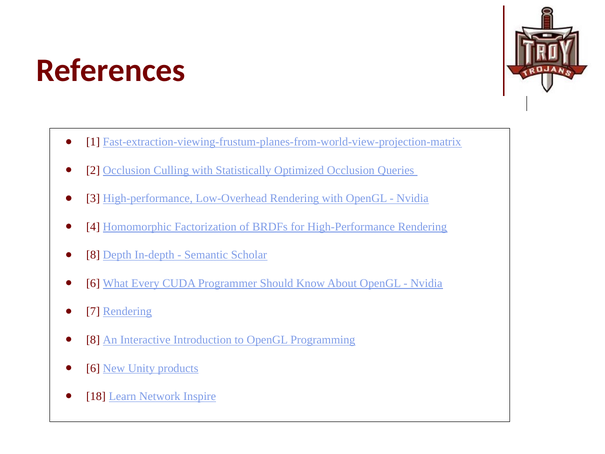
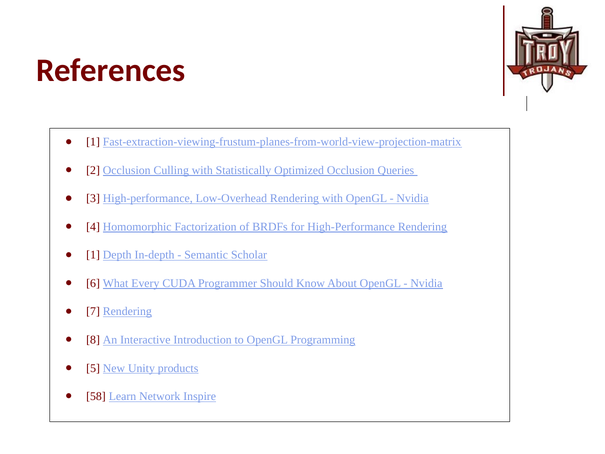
8 at (93, 255): 8 -> 1
6 at (93, 368): 6 -> 5
18: 18 -> 58
